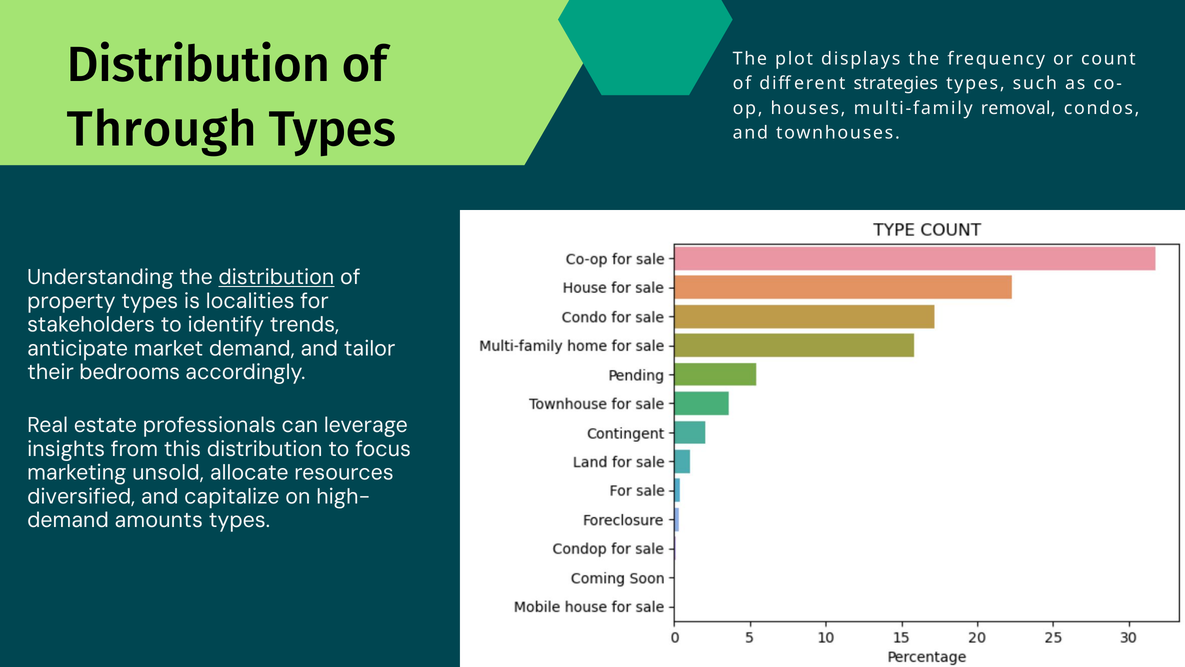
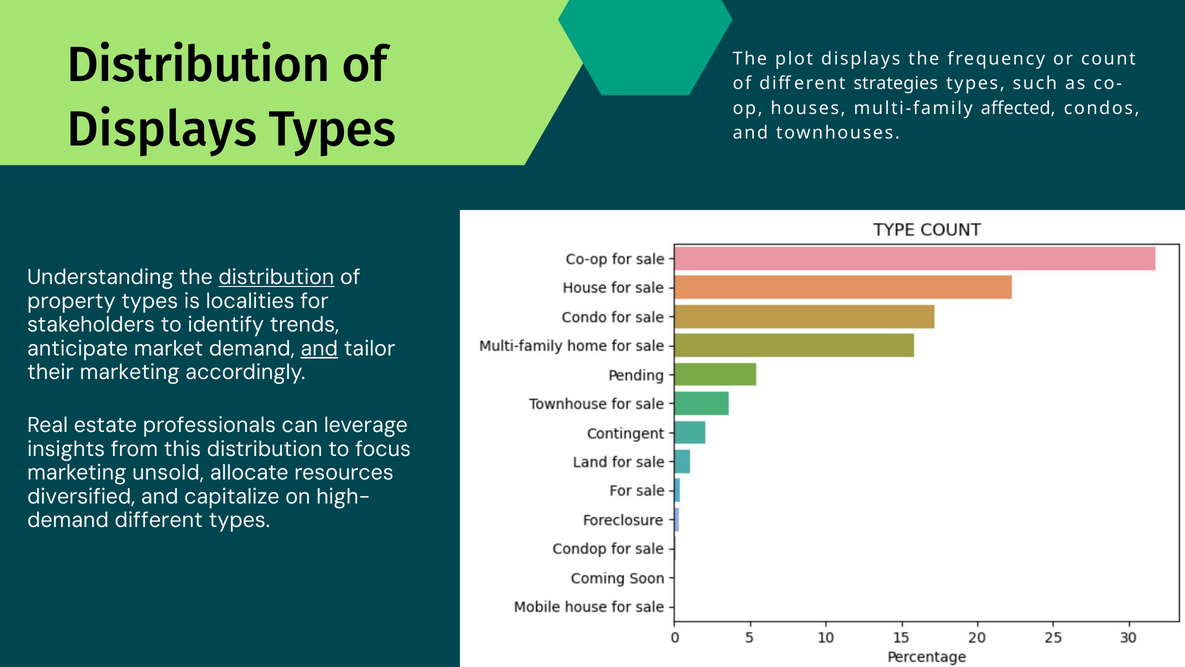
removal: removal -> affected
Through at (162, 129): Through -> Displays
and at (319, 348) underline: none -> present
their bedrooms: bedrooms -> marketing
demand amounts: amounts -> different
